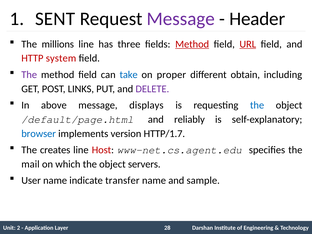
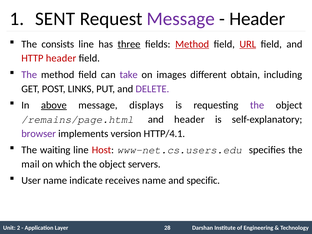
millions: millions -> consists
three underline: none -> present
HTTP system: system -> header
take colour: blue -> purple
proper: proper -> images
above underline: none -> present
the at (257, 105) colour: blue -> purple
/default/page.html: /default/page.html -> /remains/page.html
and reliably: reliably -> header
browser colour: blue -> purple
HTTP/1.7: HTTP/1.7 -> HTTP/4.1
creates: creates -> waiting
www-net.cs.agent.edu: www-net.cs.agent.edu -> www-net.cs.users.edu
transfer: transfer -> receives
sample: sample -> specific
